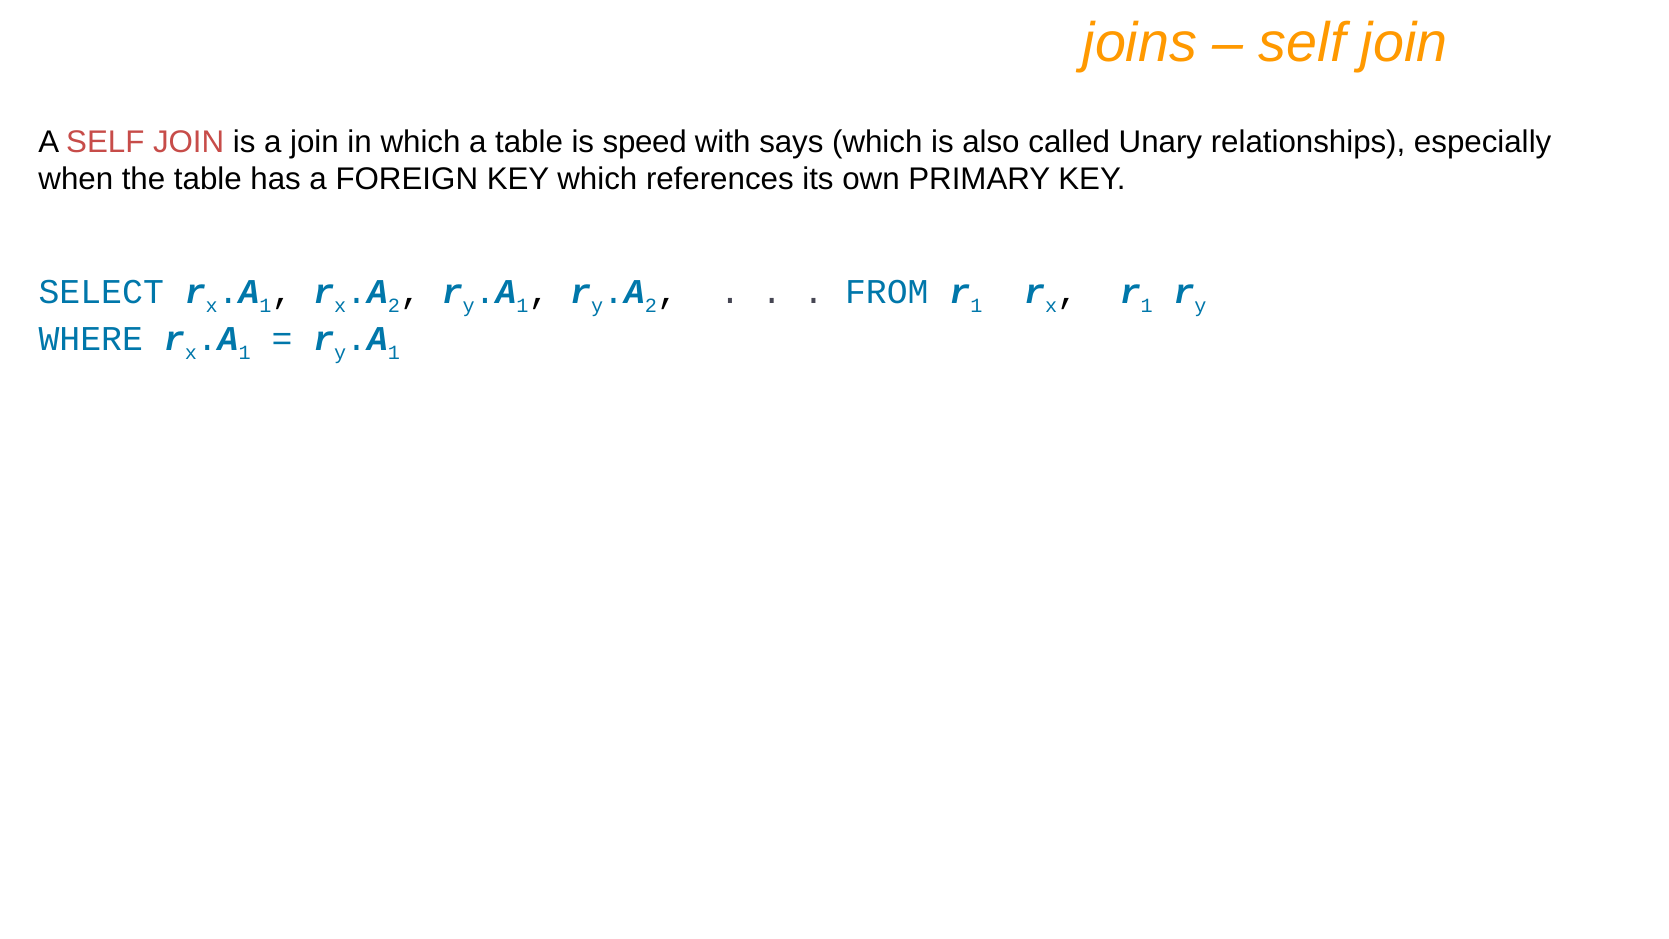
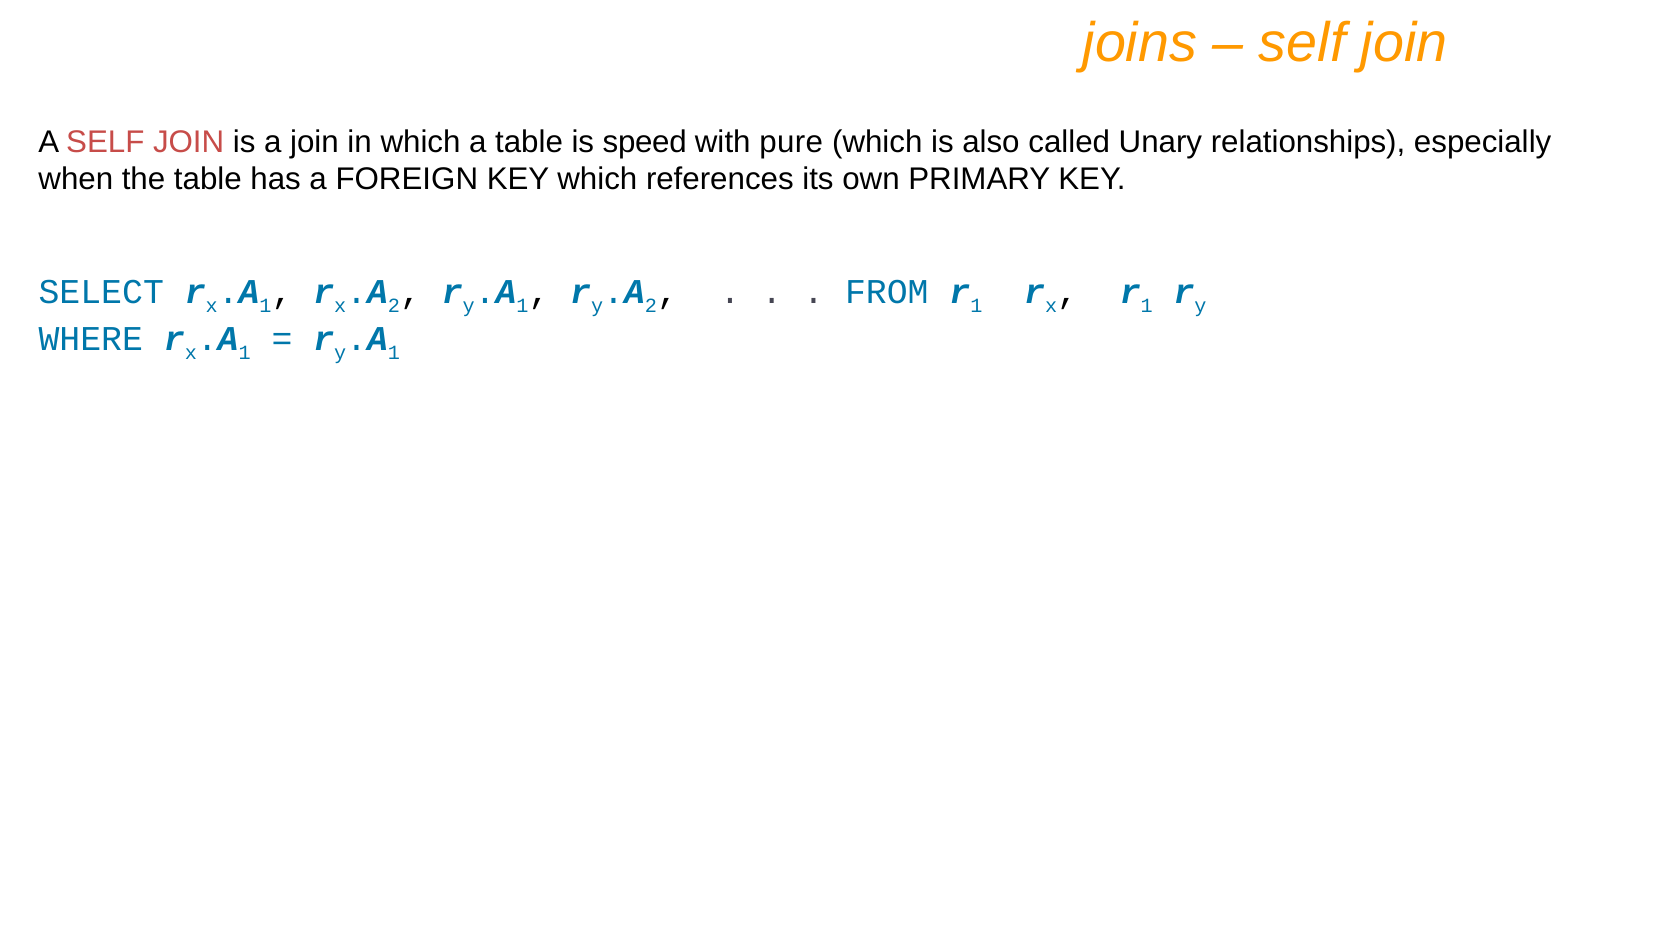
says: says -> pure
